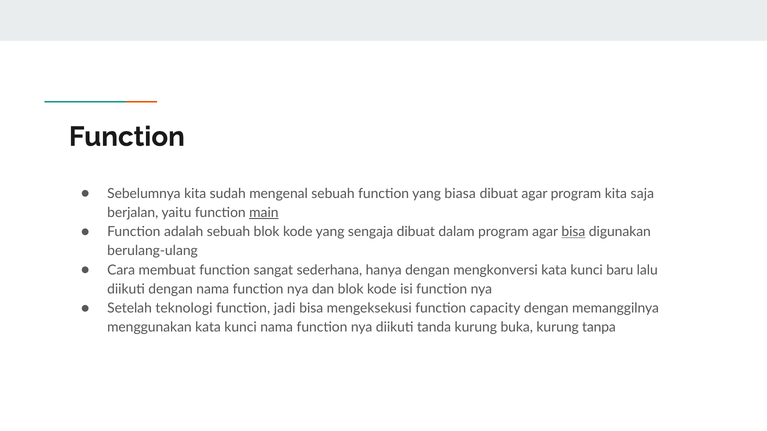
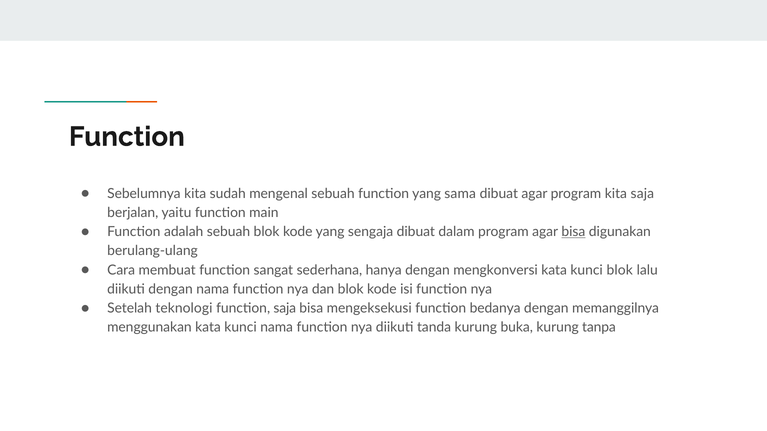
biasa: biasa -> sama
main underline: present -> none
kunci baru: baru -> blok
function jadi: jadi -> saja
capacity: capacity -> bedanya
